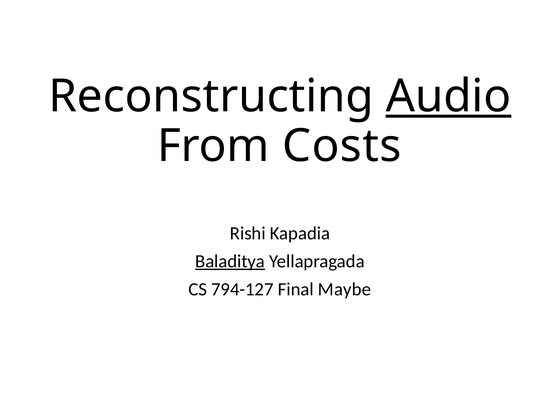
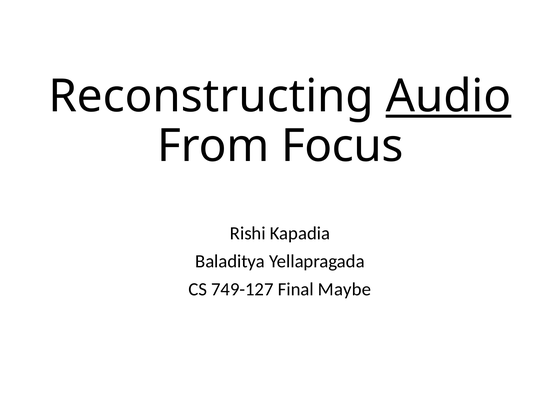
Costs: Costs -> Focus
Baladitya underline: present -> none
794-127: 794-127 -> 749-127
